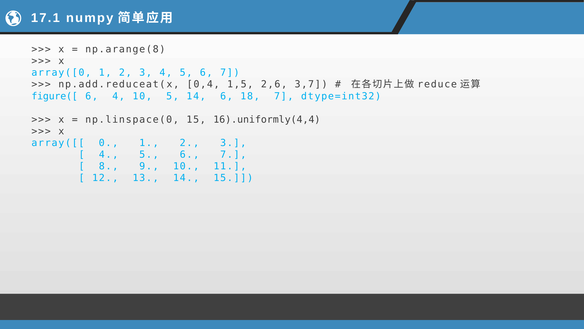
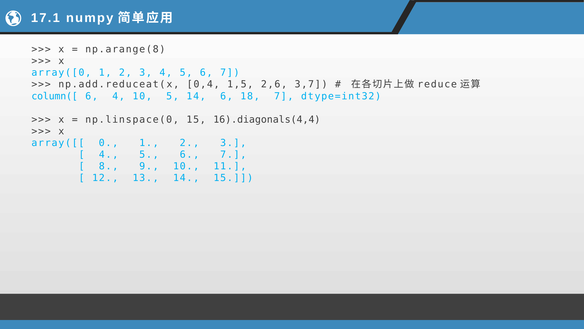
figure([: figure([ -> column([
16).uniformly(4,4: 16).uniformly(4,4 -> 16).diagonals(4,4
